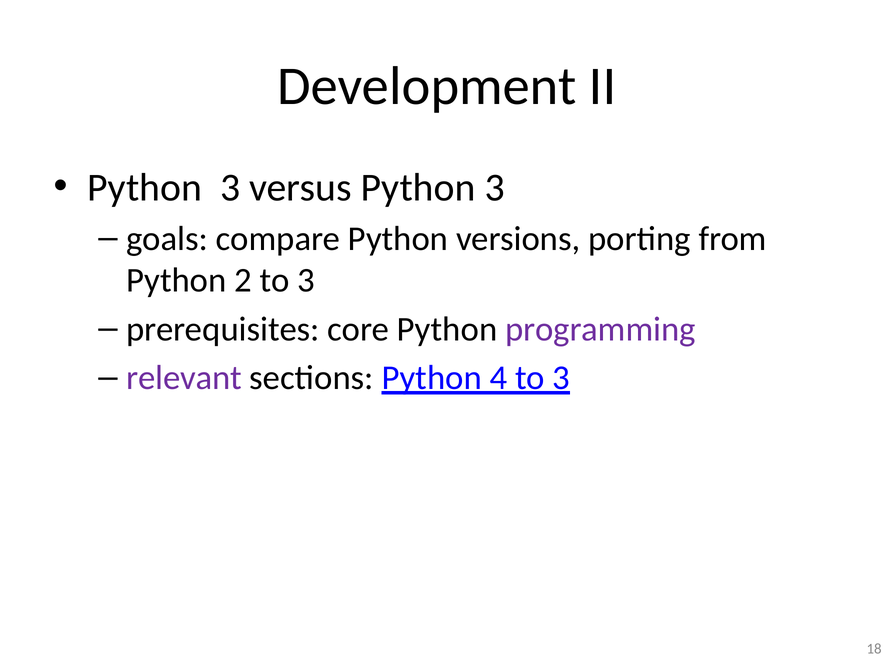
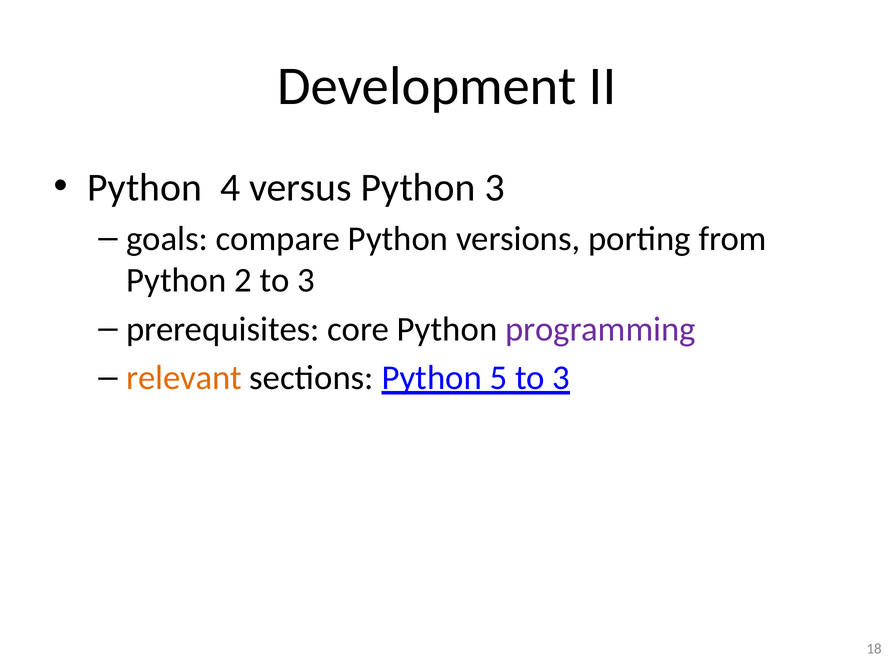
3 at (230, 188): 3 -> 4
relevant colour: purple -> orange
4: 4 -> 5
